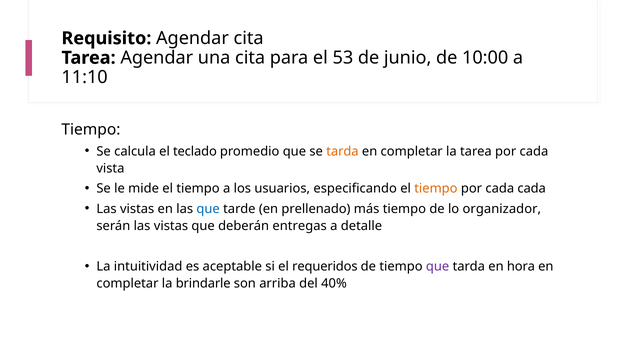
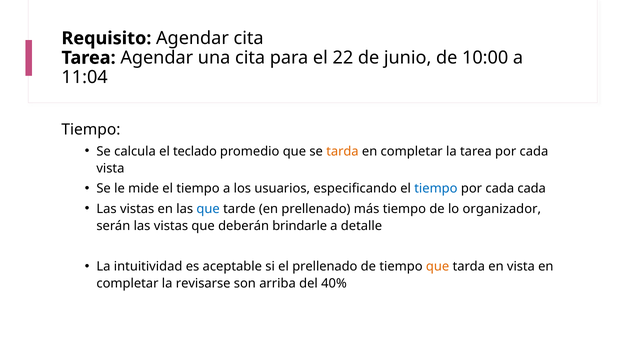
53: 53 -> 22
11:10: 11:10 -> 11:04
tiempo at (436, 189) colour: orange -> blue
entregas: entregas -> brindarle
el requeridos: requeridos -> prellenado
que at (438, 267) colour: purple -> orange
en hora: hora -> vista
brindarle: brindarle -> revisarse
